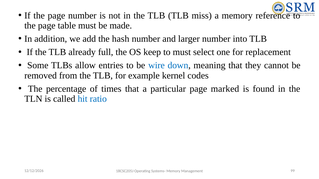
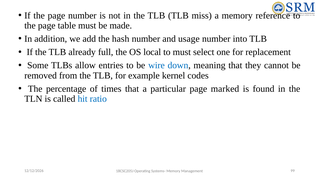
larger: larger -> usage
keep: keep -> local
